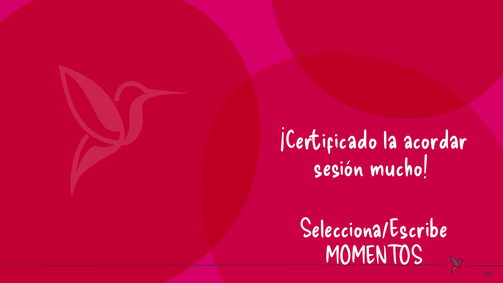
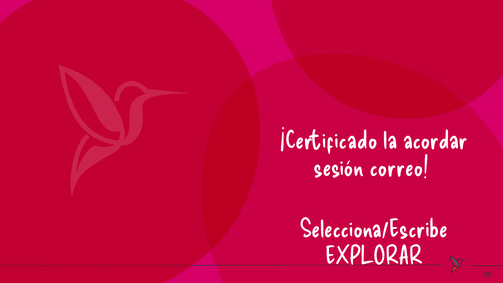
mucho: mucho -> correo
MOMENTOS: MOMENTOS -> EXPLORAR
